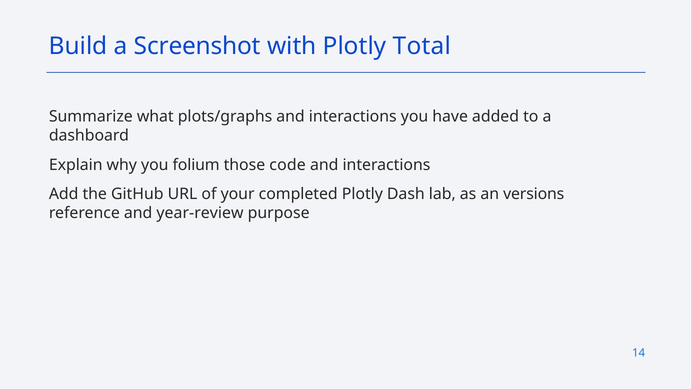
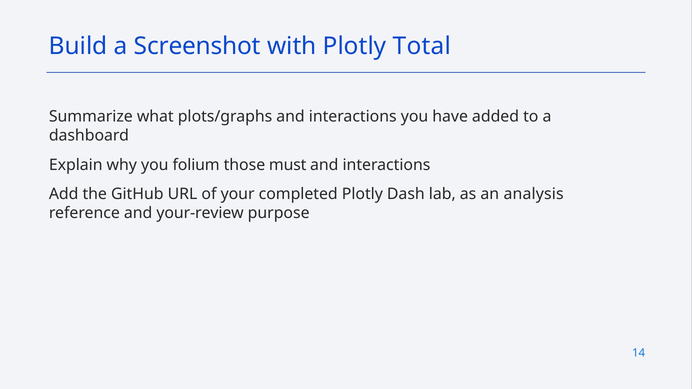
code: code -> must
versions: versions -> analysis
year-review: year-review -> your-review
